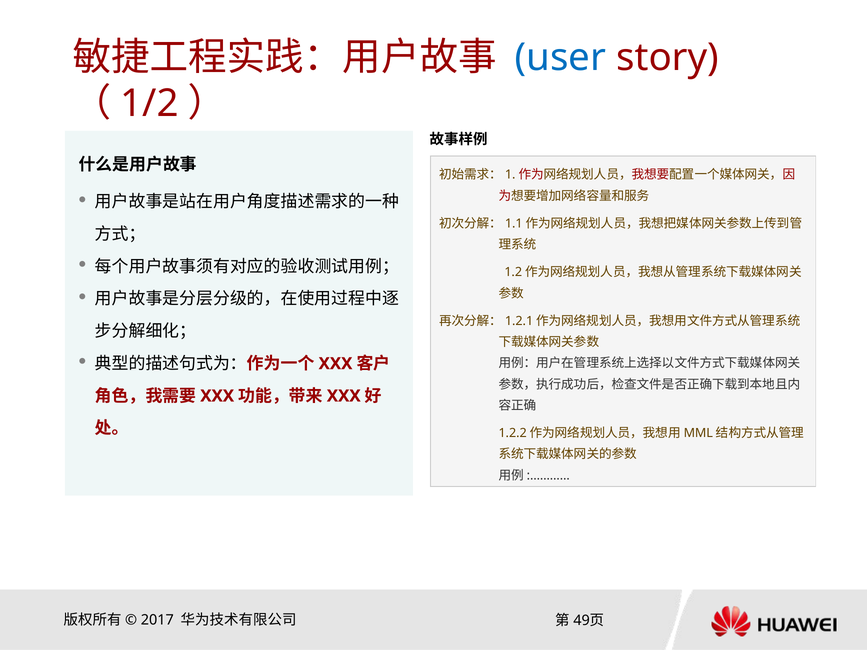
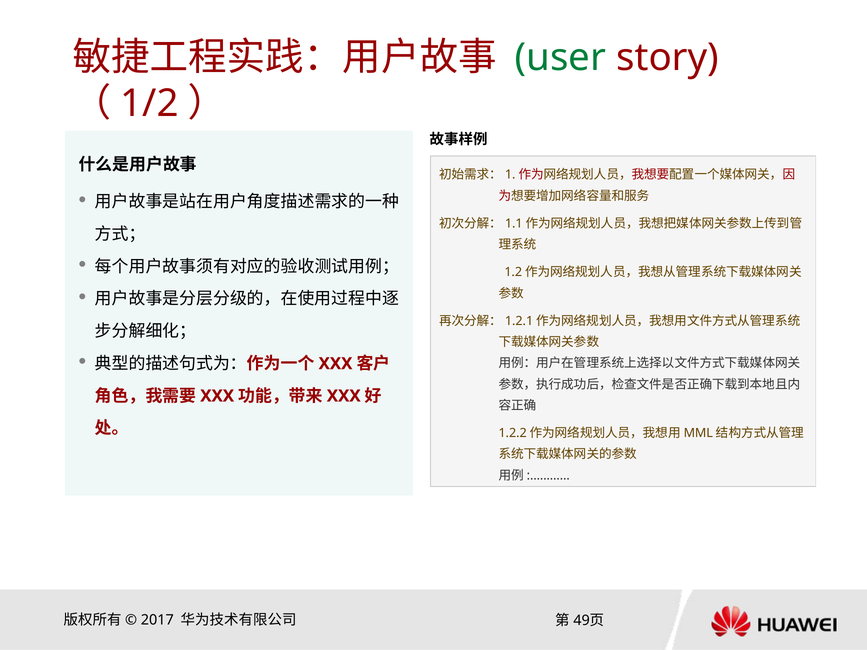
user colour: blue -> green
